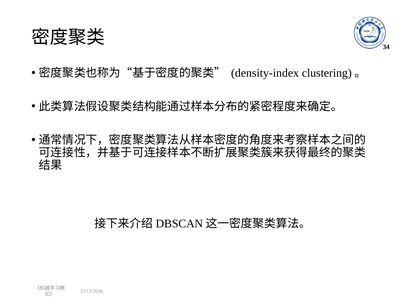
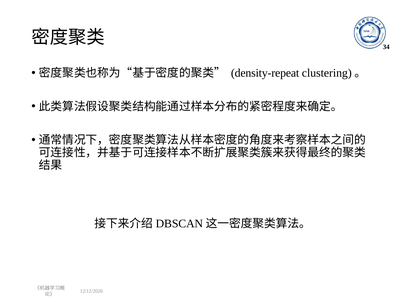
density-index: density-index -> density-repeat
